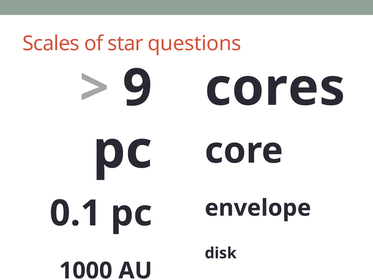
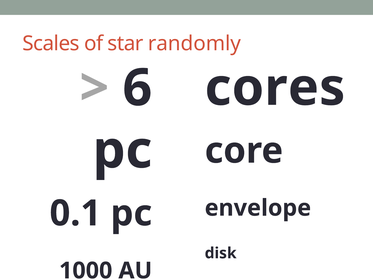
questions: questions -> randomly
9: 9 -> 6
